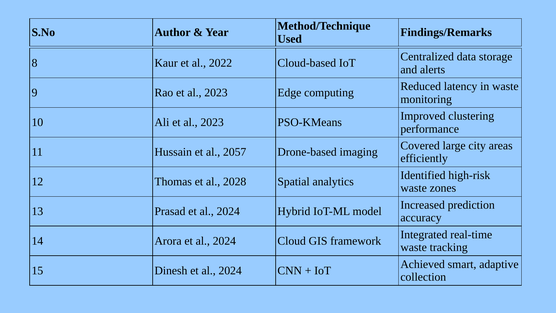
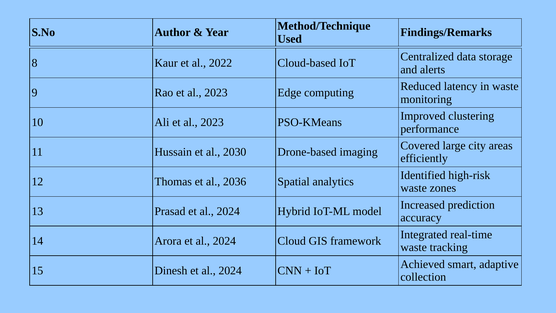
2057: 2057 -> 2030
2028: 2028 -> 2036
